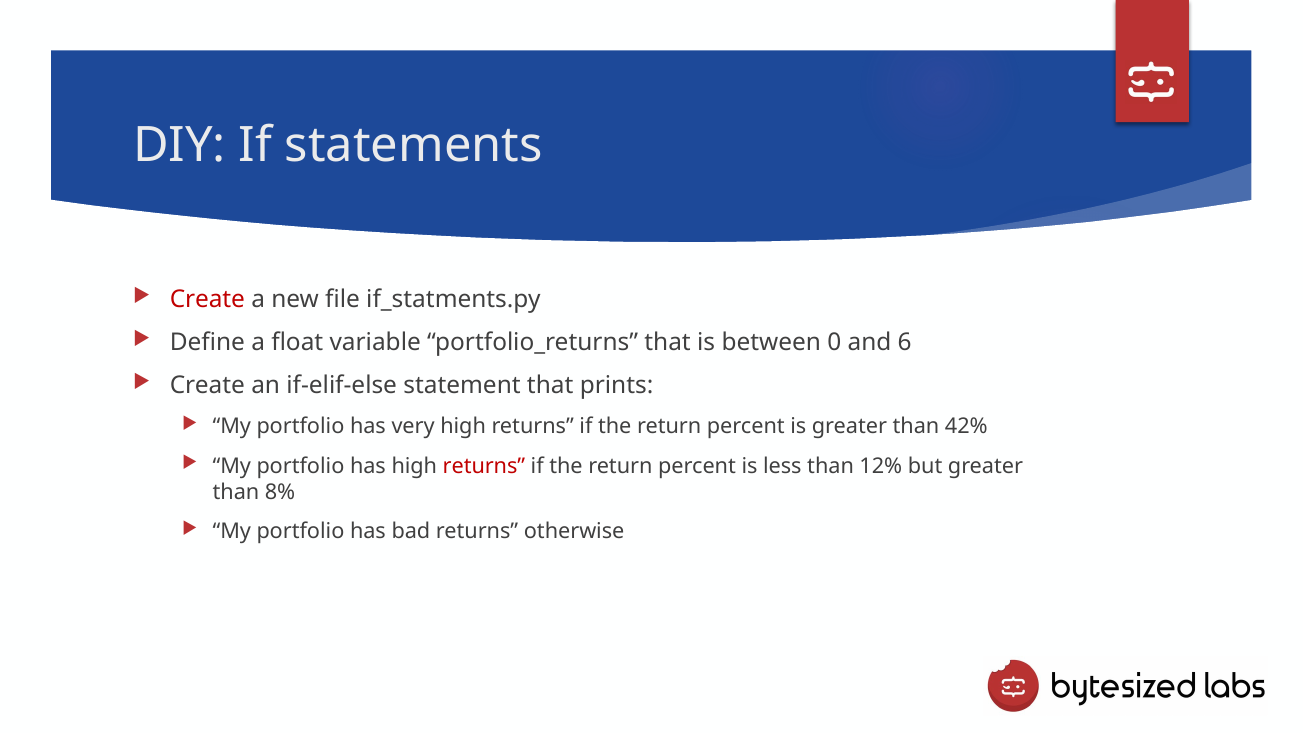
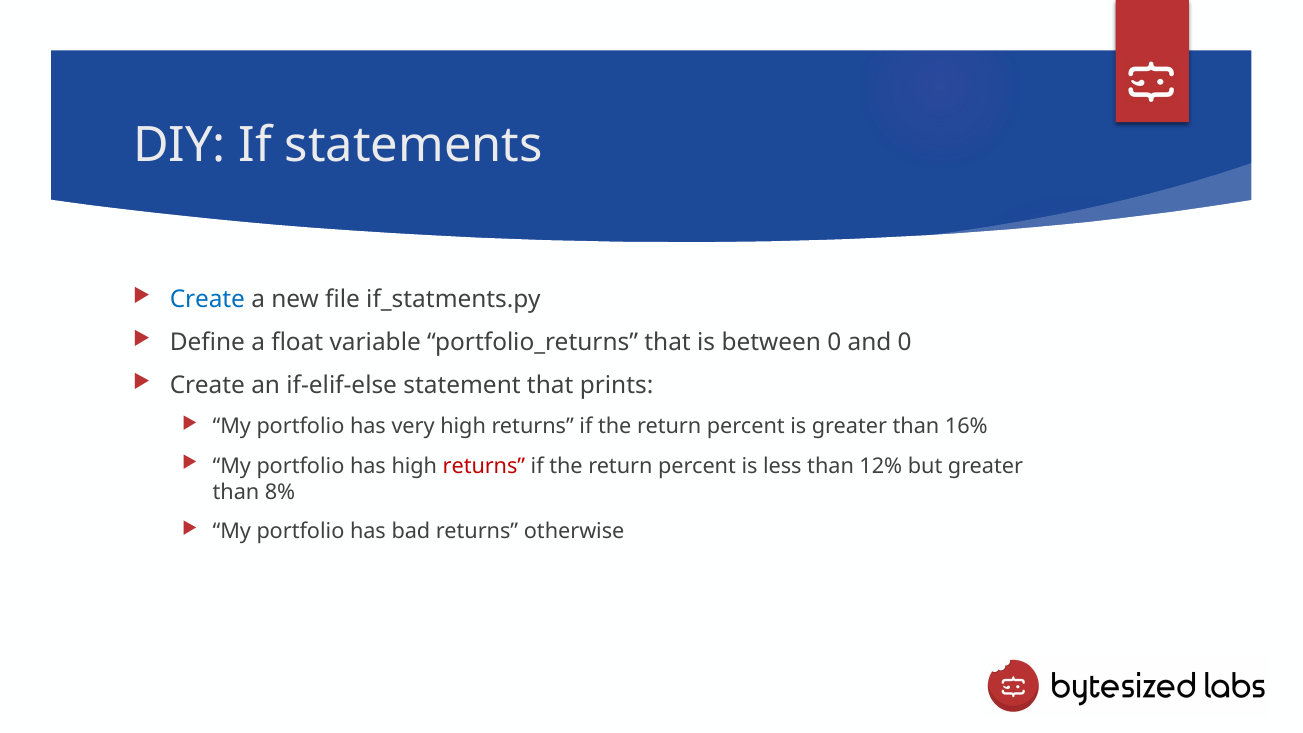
Create at (207, 299) colour: red -> blue
and 6: 6 -> 0
42%: 42% -> 16%
